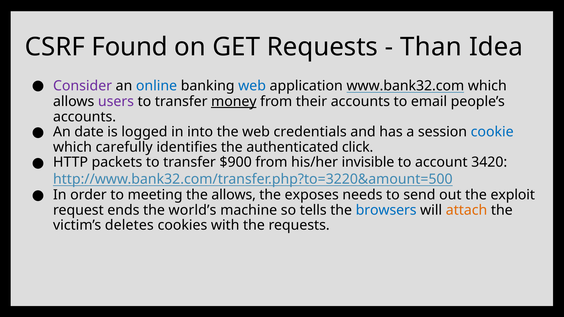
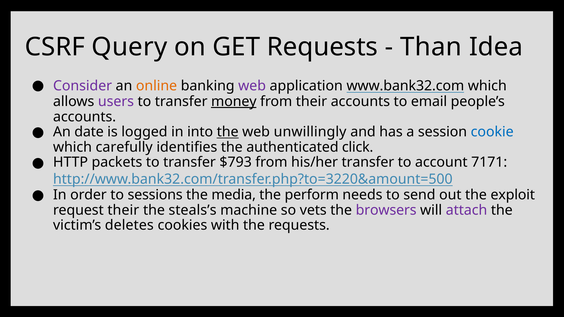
Found: Found -> Query
online colour: blue -> orange
web at (252, 86) colour: blue -> purple
the at (228, 132) underline: none -> present
credentials: credentials -> unwillingly
$900: $900 -> $793
his/her invisible: invisible -> transfer
3420: 3420 -> 7171
meeting: meeting -> sessions
the allows: allows -> media
exposes: exposes -> perform
request ends: ends -> their
world’s: world’s -> steals’s
tells: tells -> vets
browsers colour: blue -> purple
attach colour: orange -> purple
